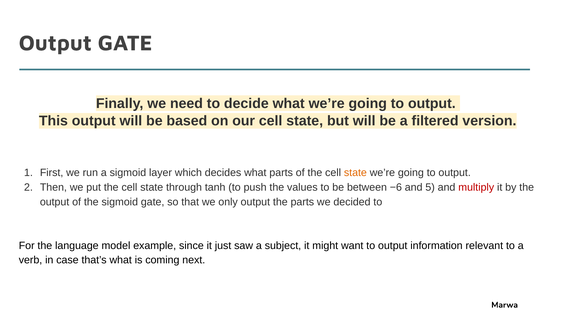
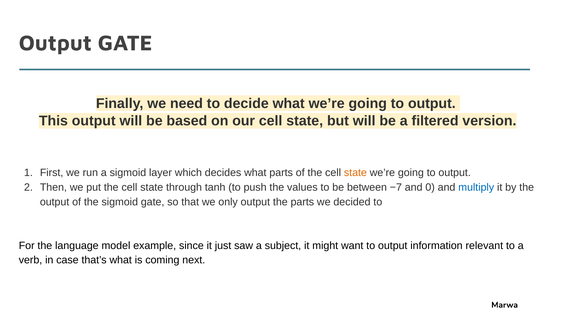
−6: −6 -> −7
5: 5 -> 0
multiply colour: red -> blue
